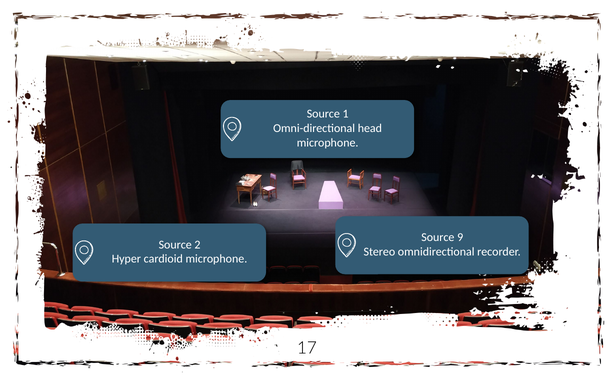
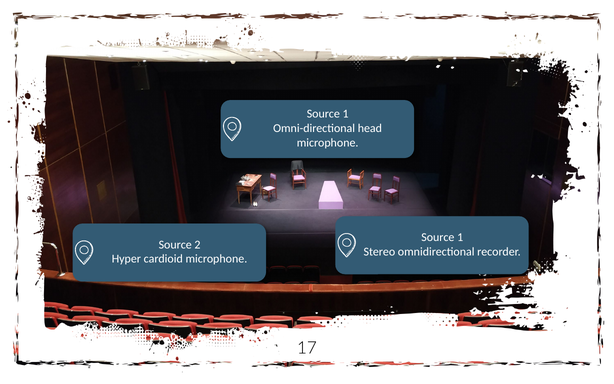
9 at (460, 237): 9 -> 1
